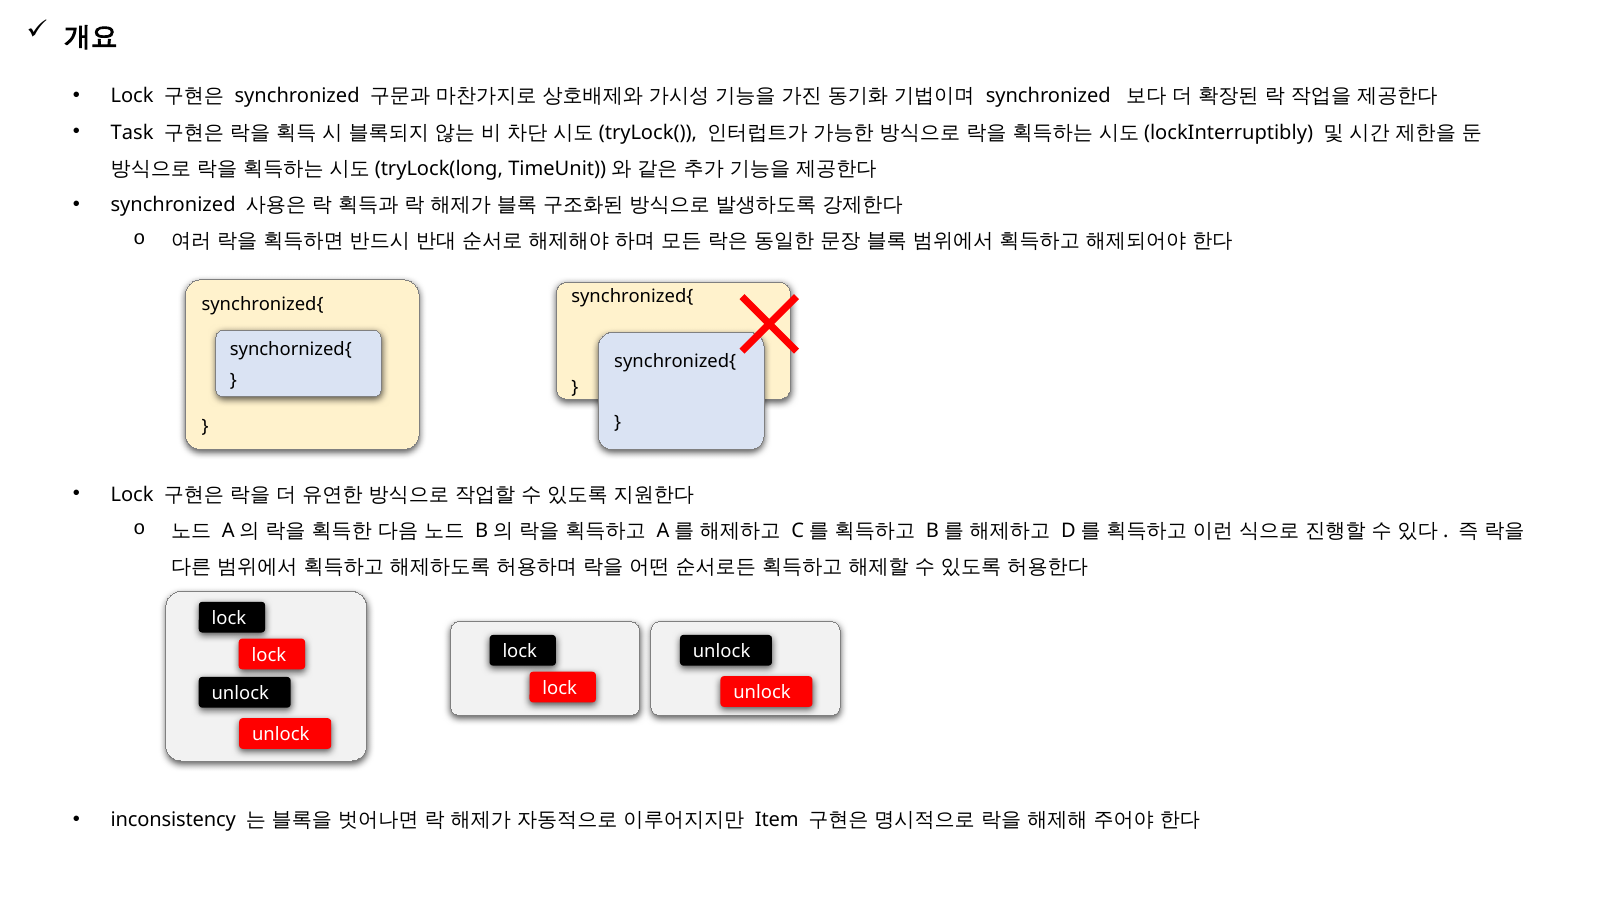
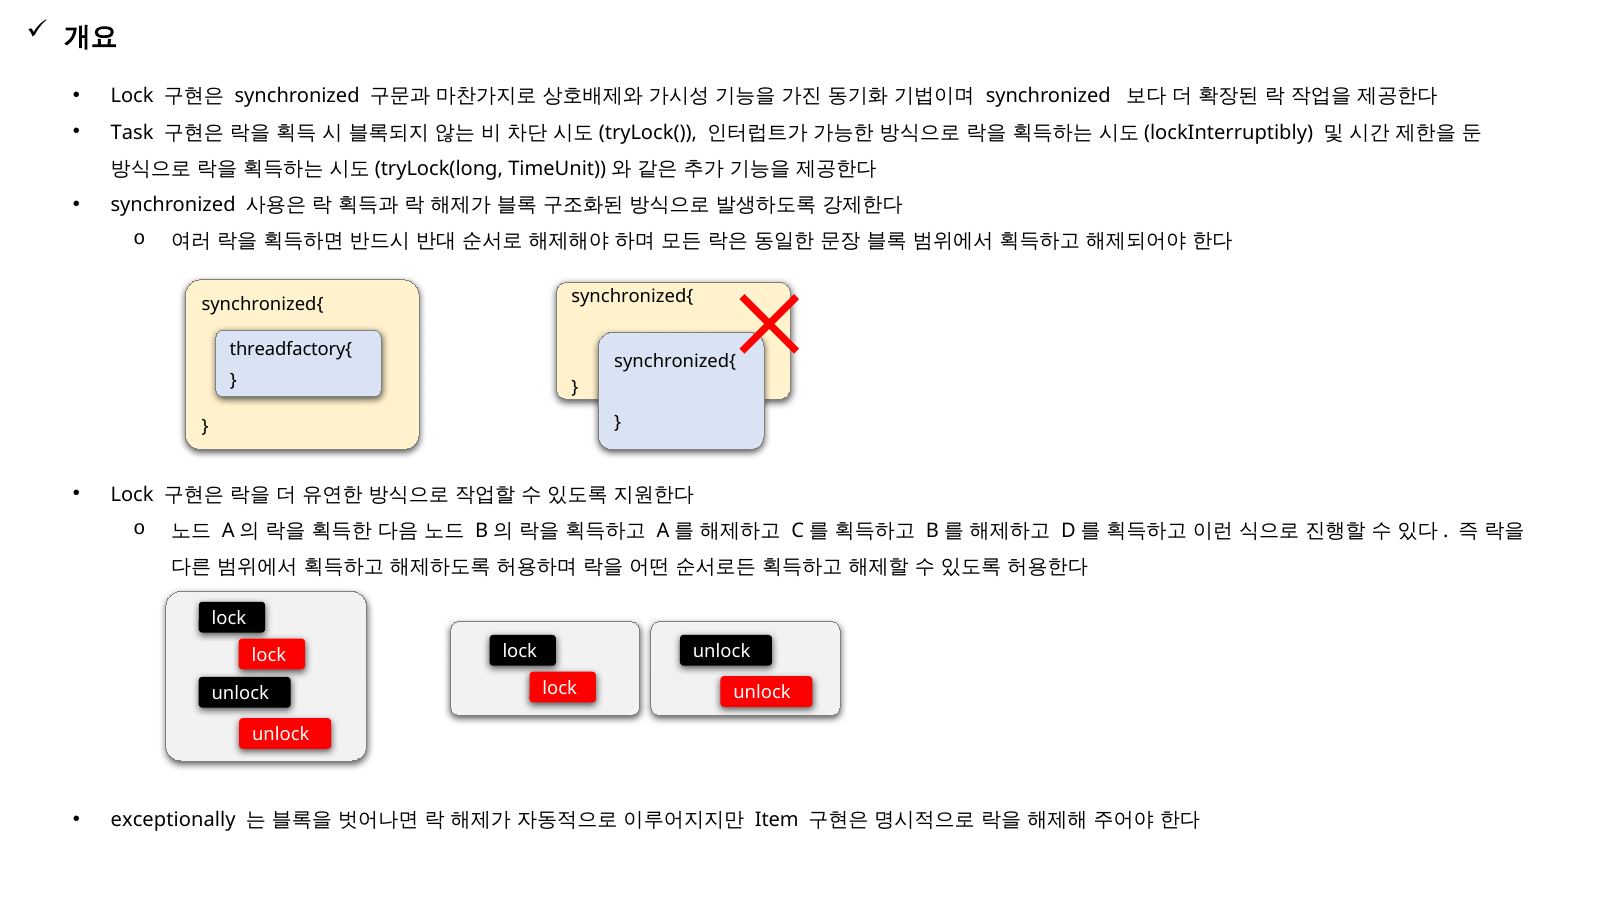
synchornized{: synchornized{ -> threadfactory{
inconsistency: inconsistency -> exceptionally
